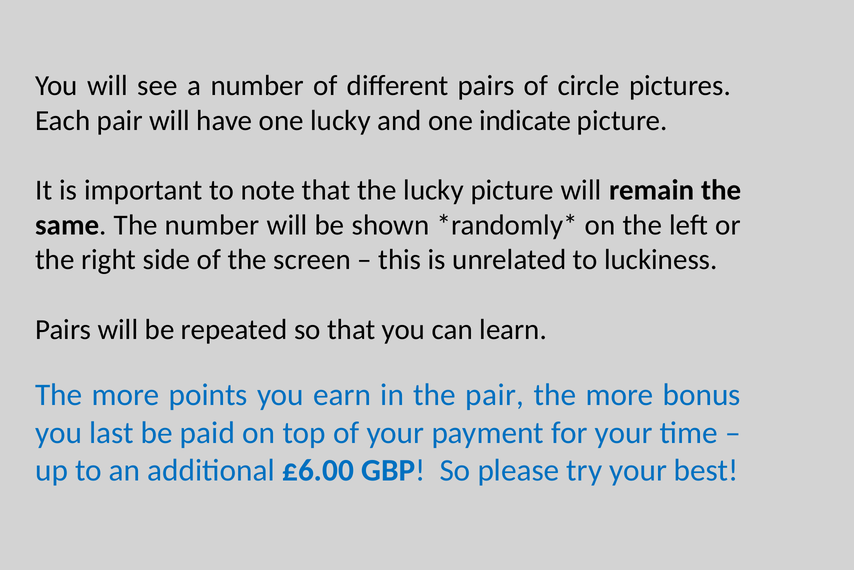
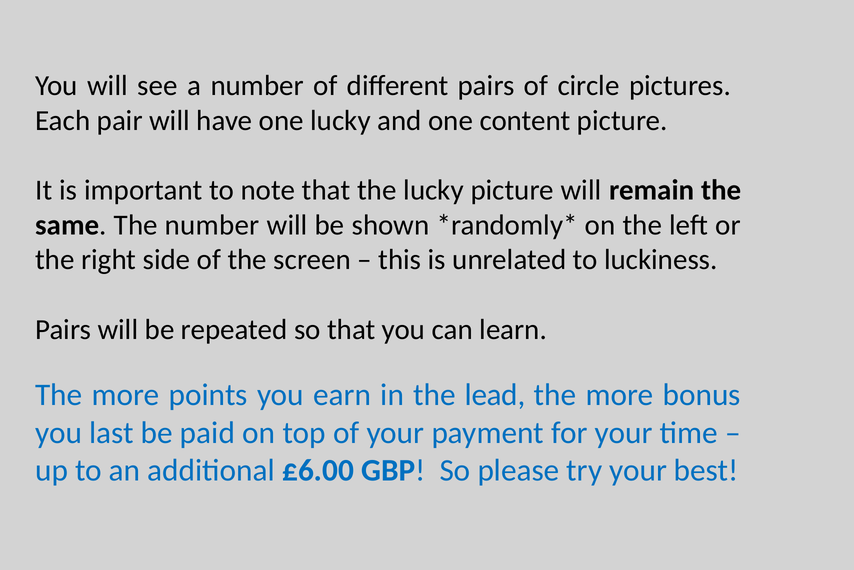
indicate: indicate -> content
the pair: pair -> lead
